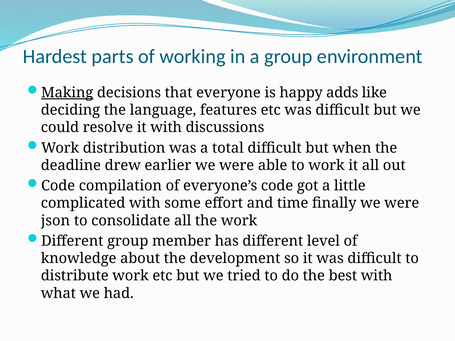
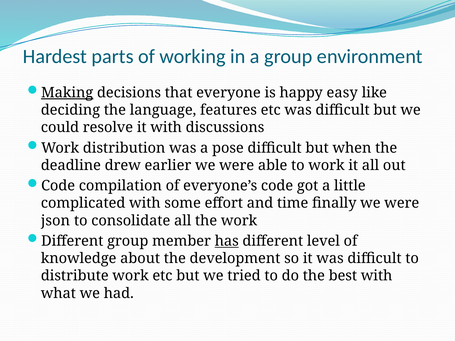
adds: adds -> easy
total: total -> pose
has underline: none -> present
